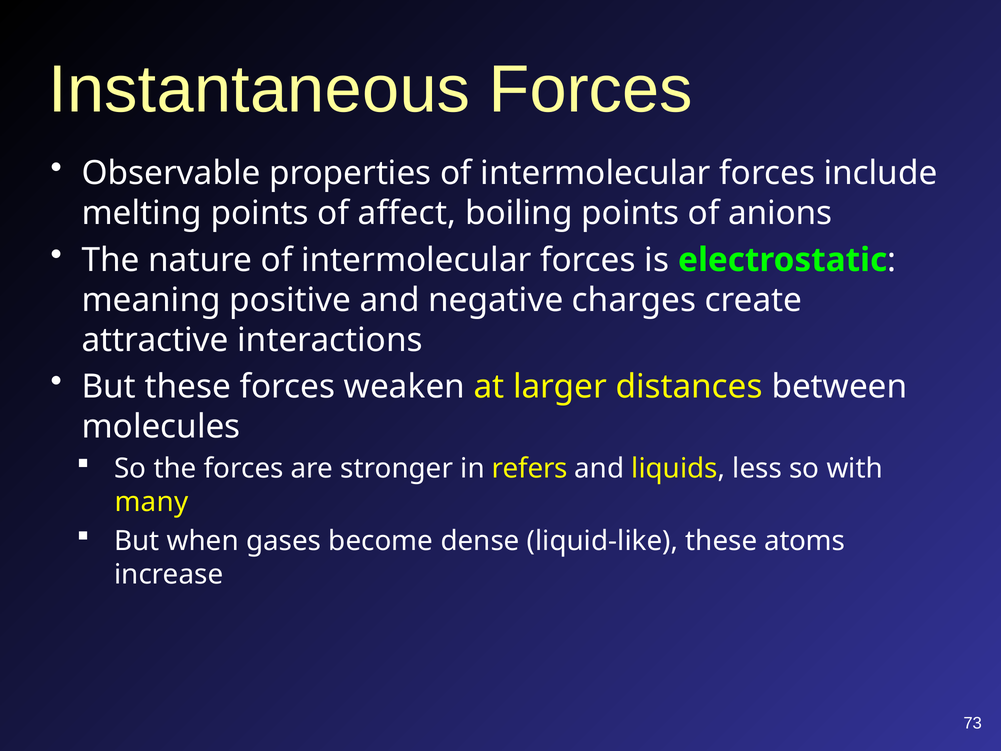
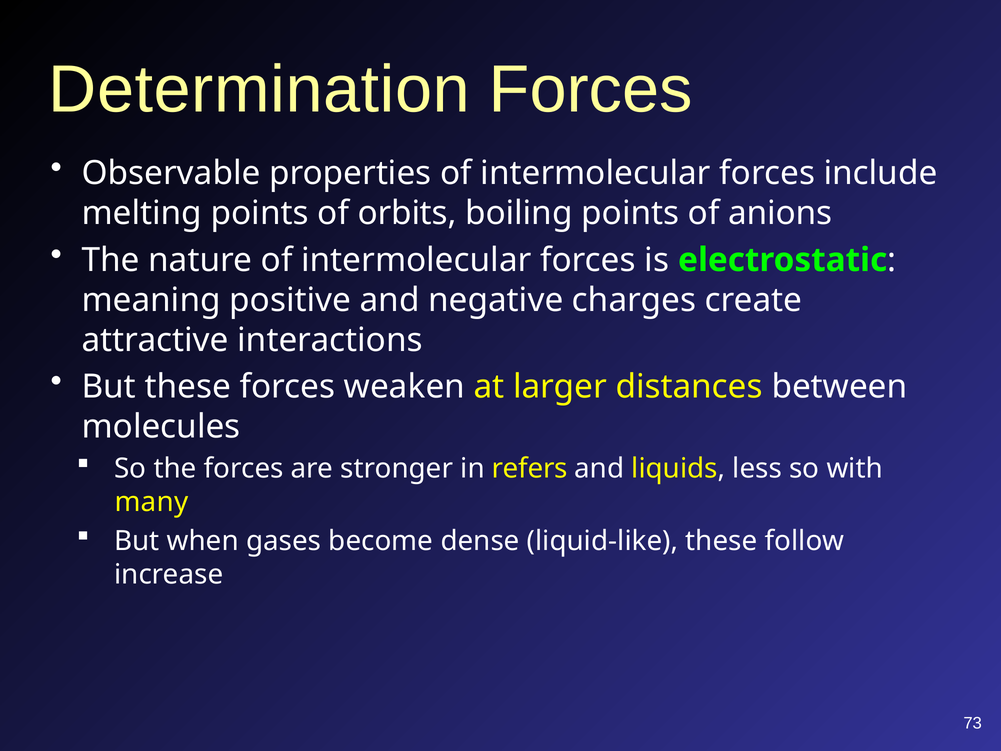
Instantaneous: Instantaneous -> Determination
affect: affect -> orbits
atoms: atoms -> follow
